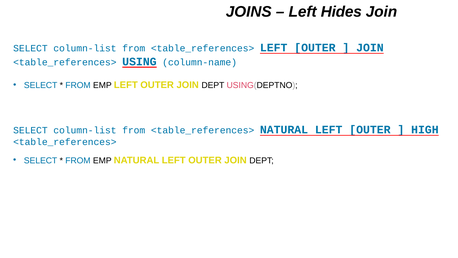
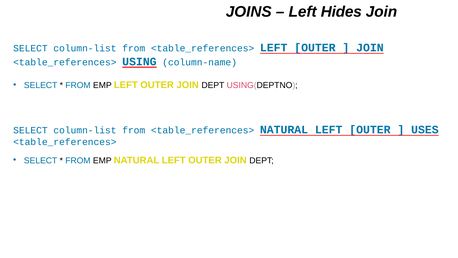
HIGH: HIGH -> USES
